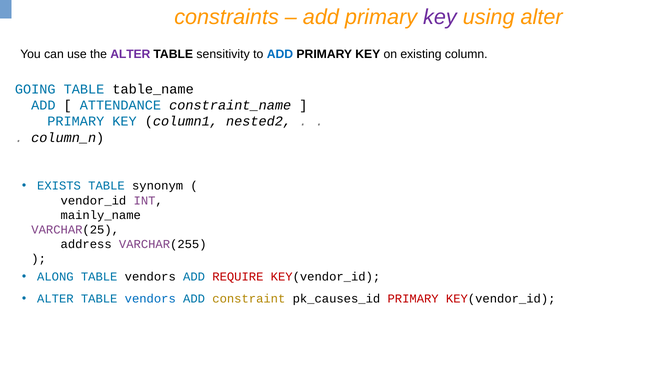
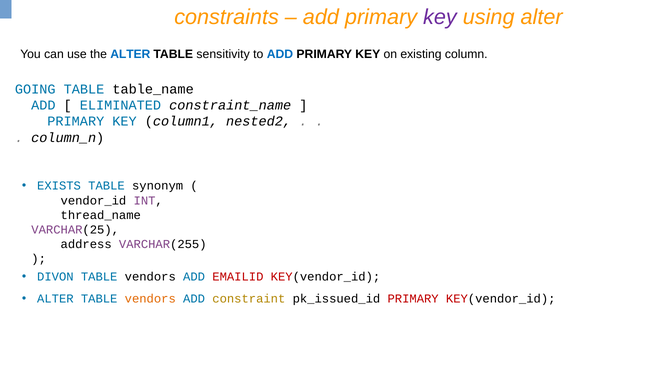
ALTER at (130, 54) colour: purple -> blue
ATTENDANCE: ATTENDANCE -> ELIMINATED
mainly_name: mainly_name -> thread_name
ALONG: ALONG -> DIVON
REQUIRE: REQUIRE -> EMAILID
vendors at (150, 299) colour: blue -> orange
pk_causes_id: pk_causes_id -> pk_issued_id
